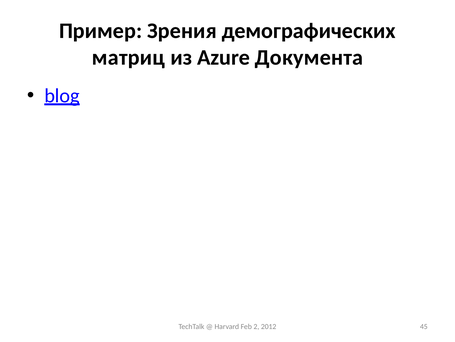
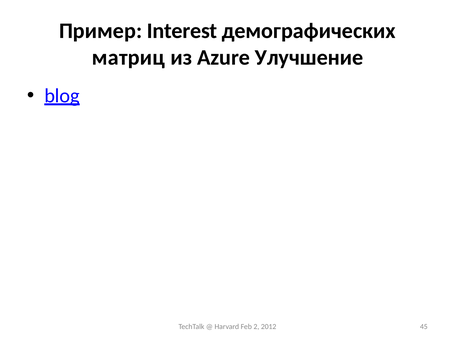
Зрения: Зрения -> Interest
Документа: Документа -> Улучшение
